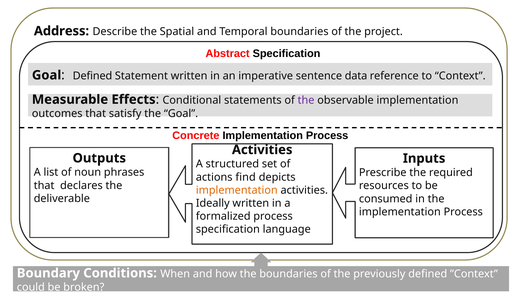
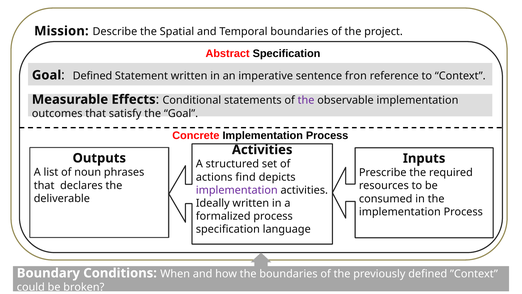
Address: Address -> Mission
data: data -> fron
implementation at (237, 190) colour: orange -> purple
